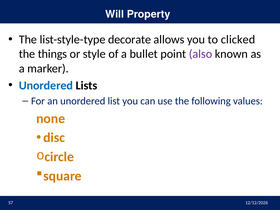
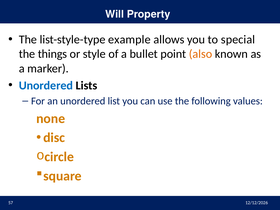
decorate: decorate -> example
clicked: clicked -> special
also colour: purple -> orange
